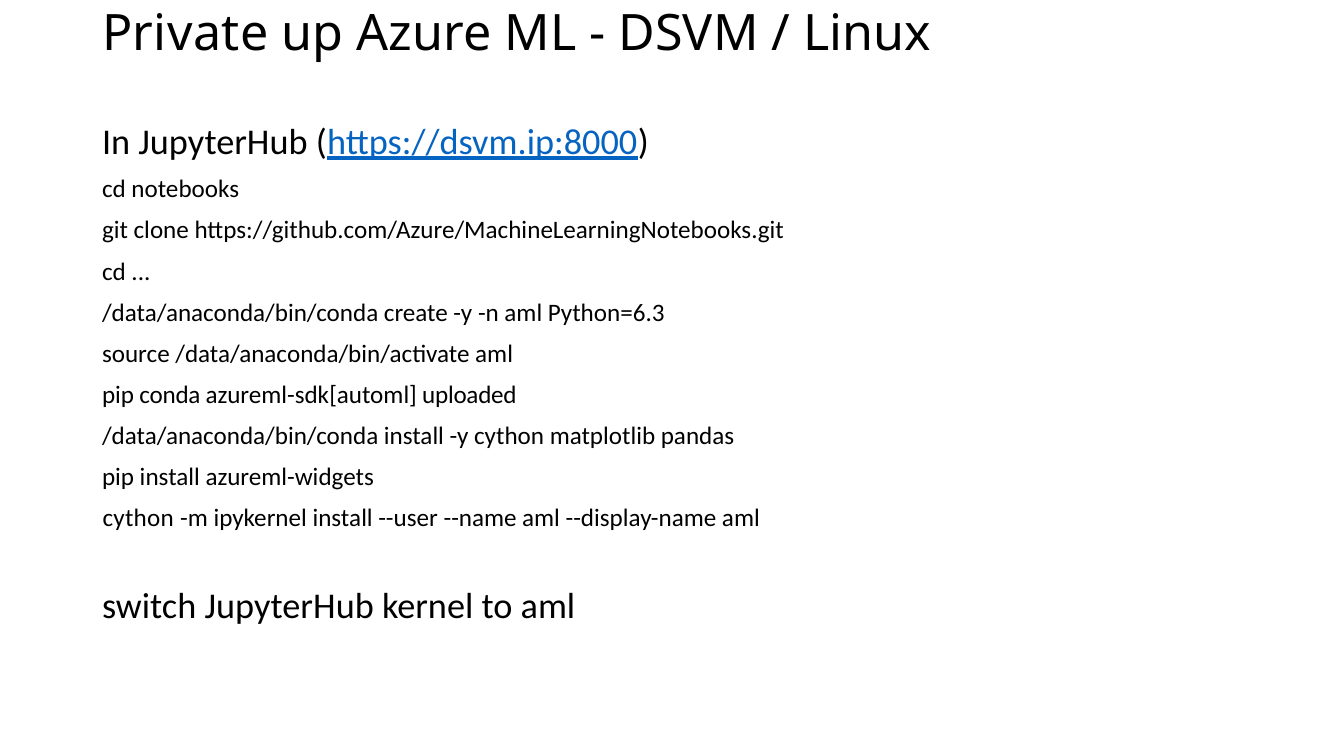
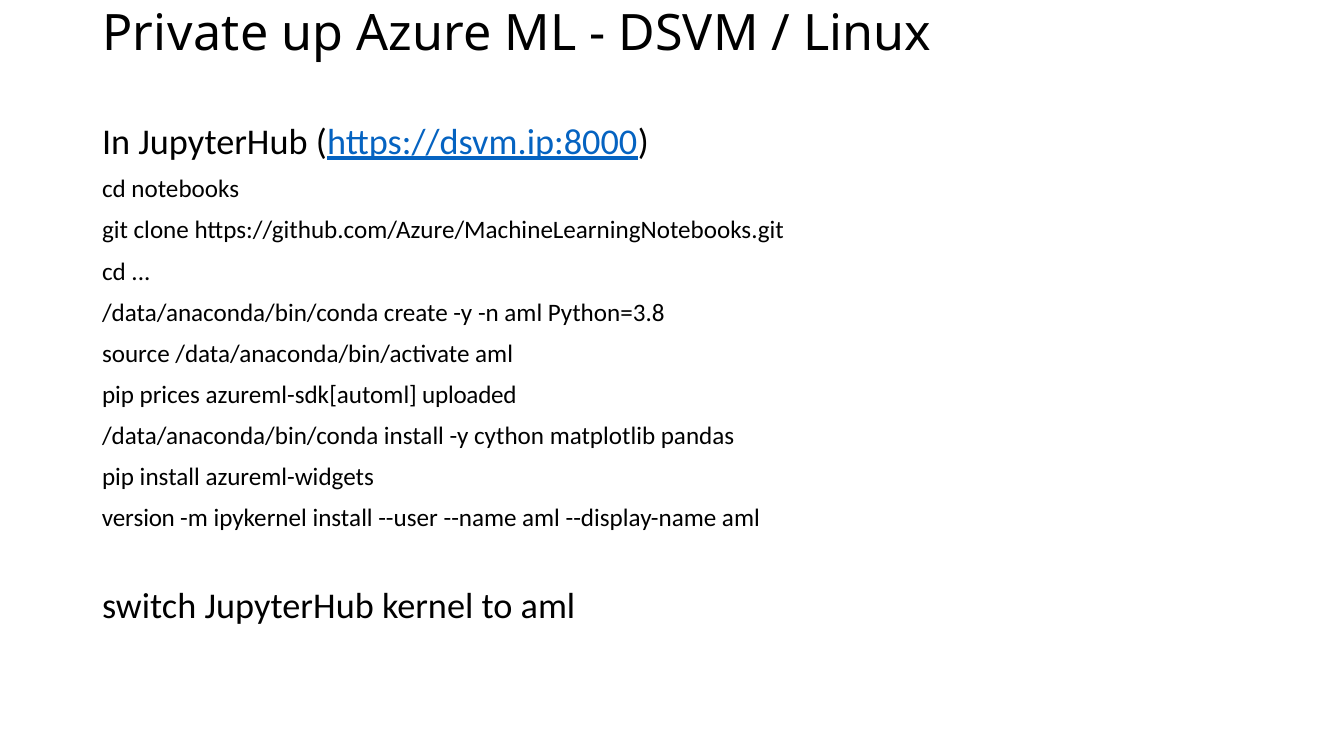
Python=6.3: Python=6.3 -> Python=3.8
conda: conda -> prices
cython at (138, 518): cython -> version
